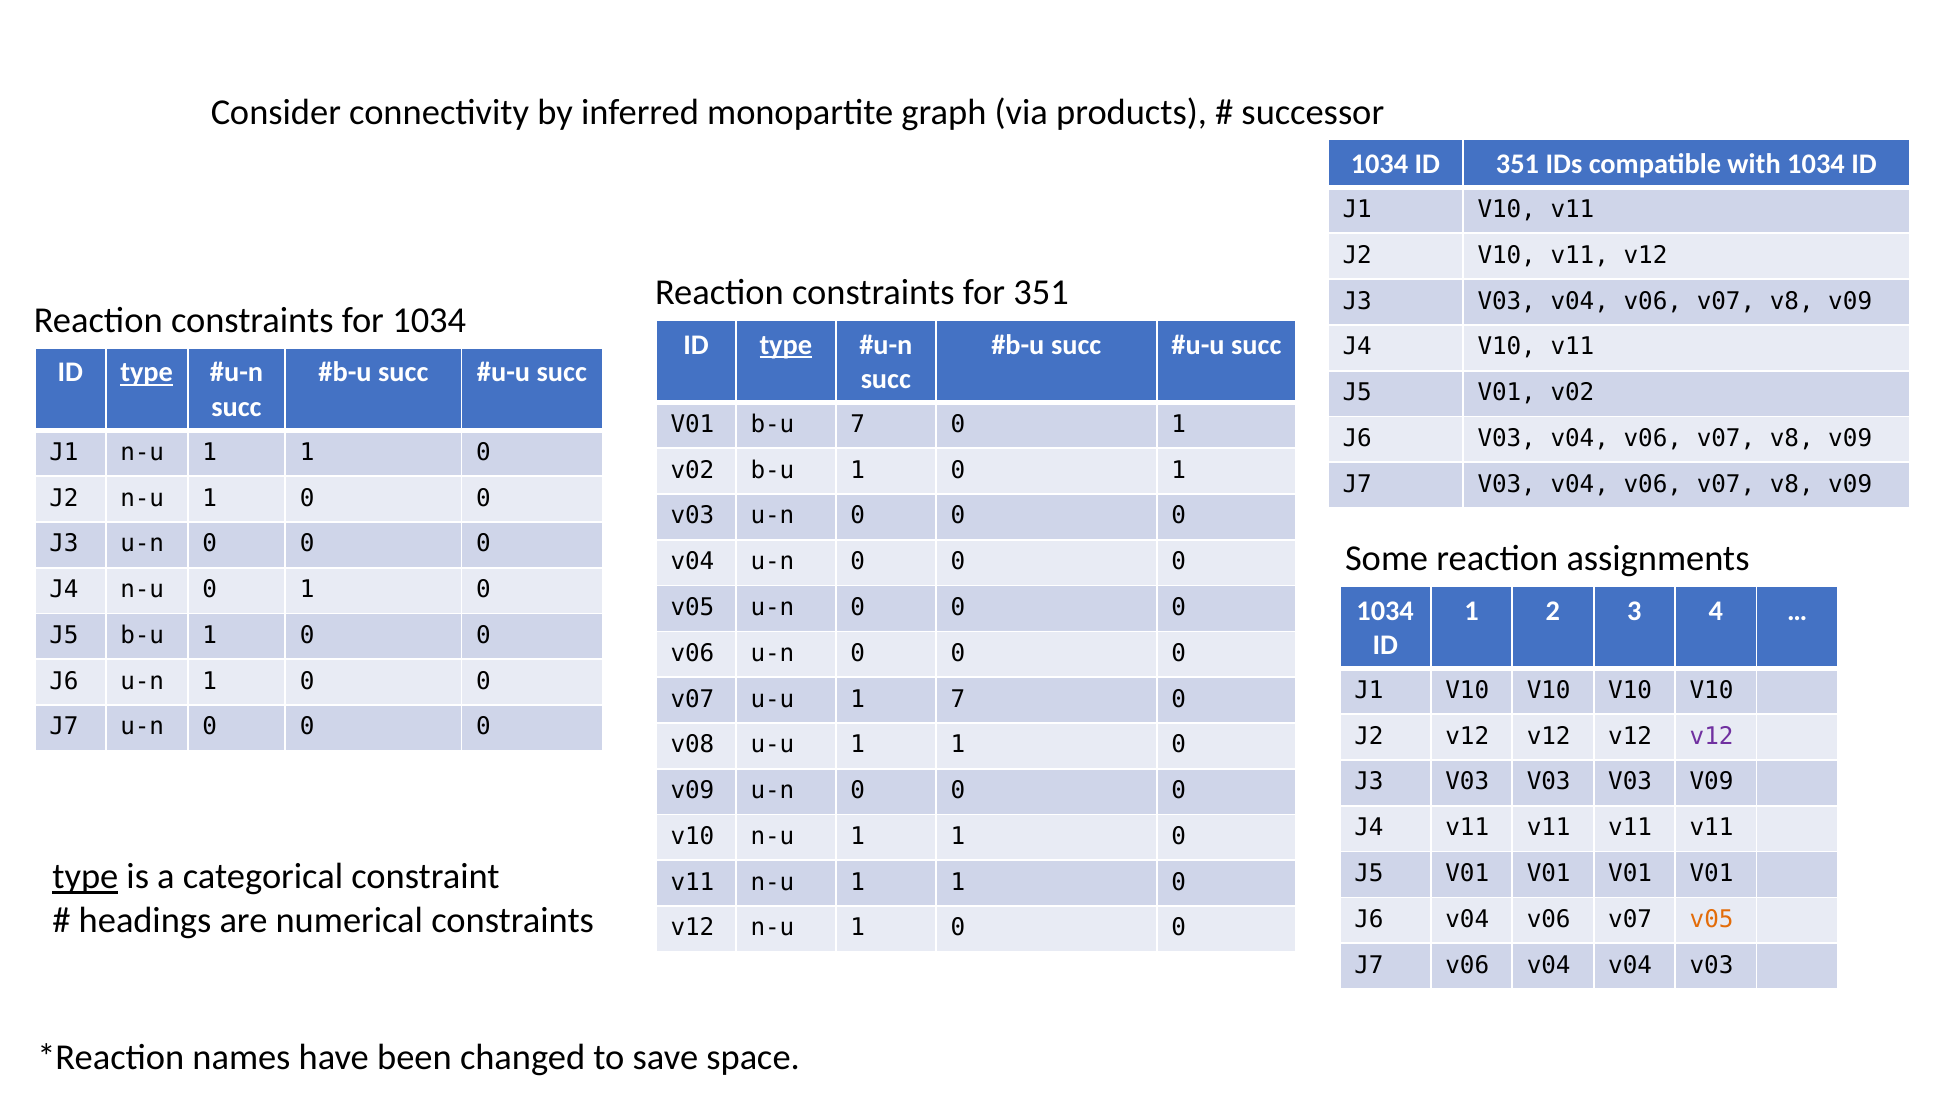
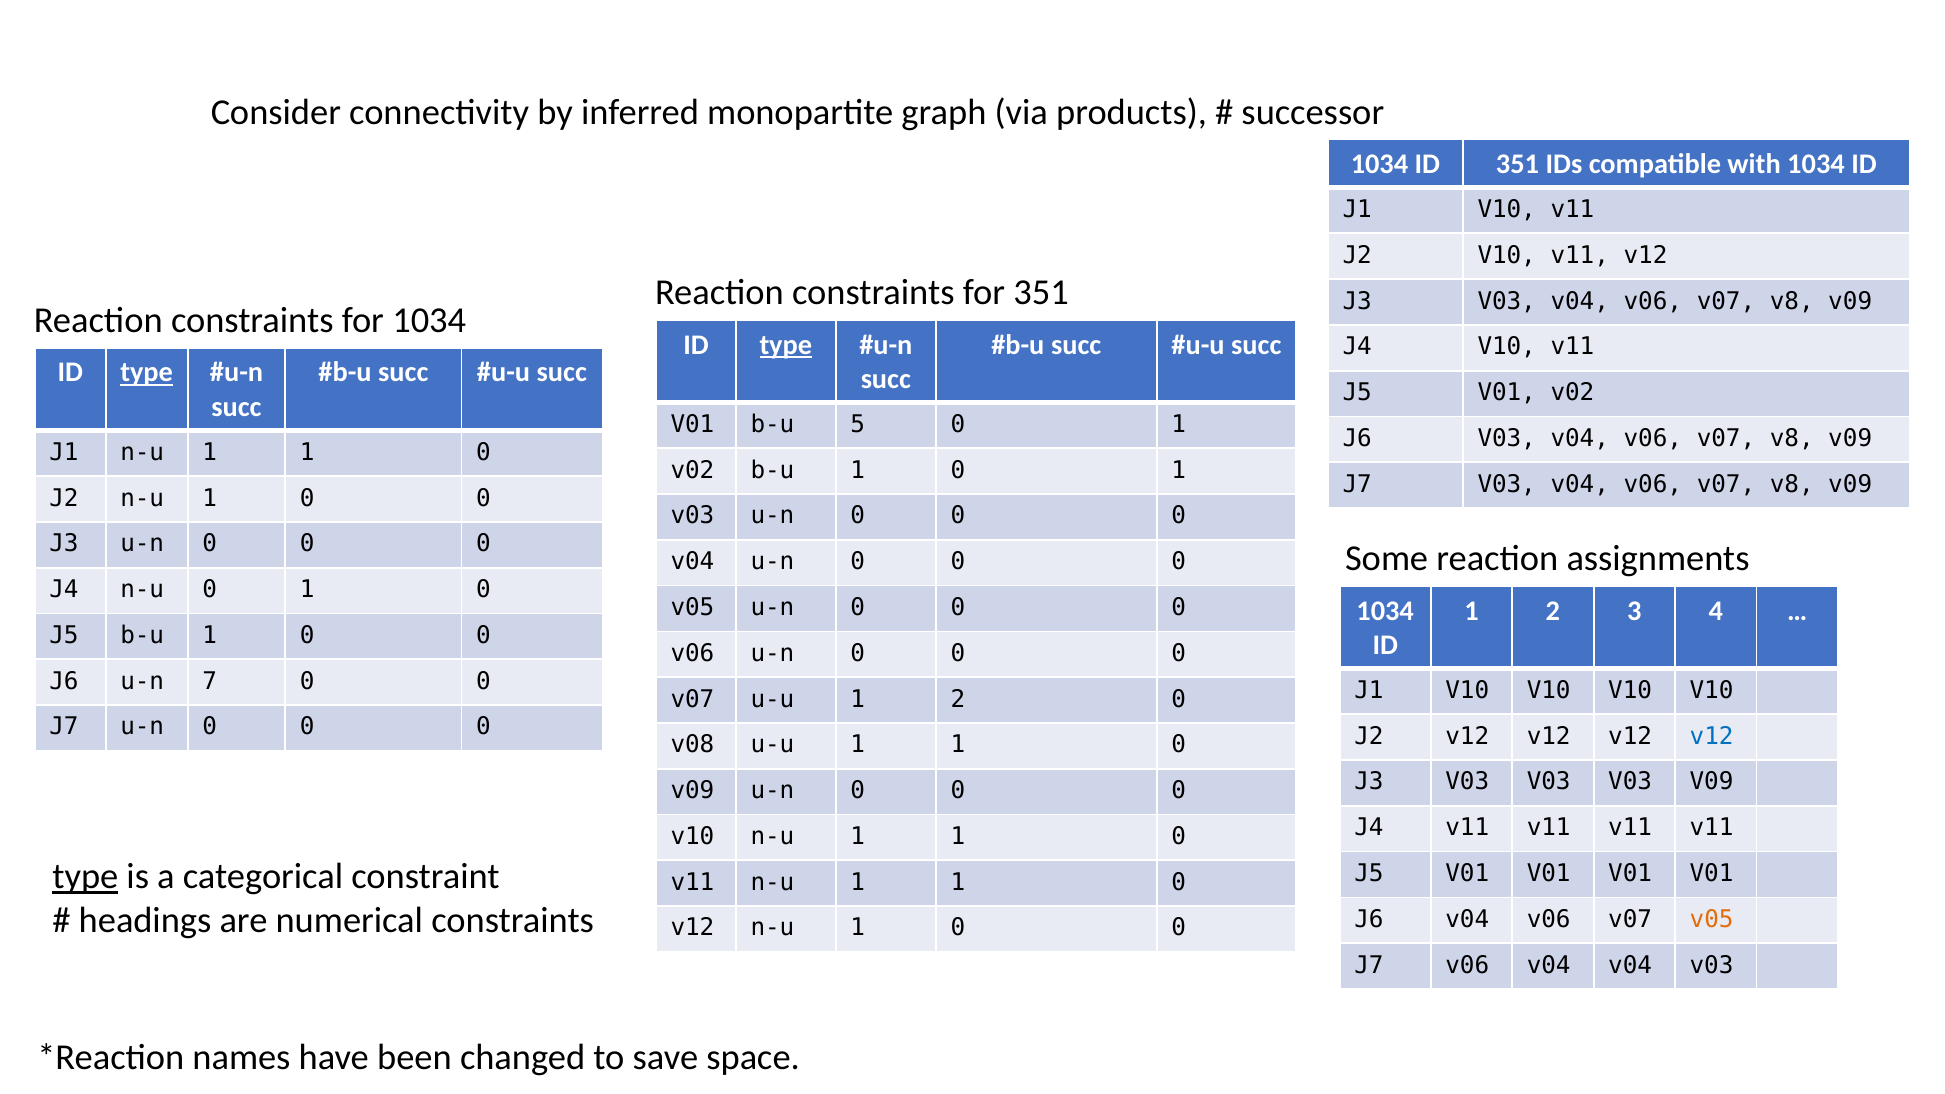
b-u 7: 7 -> 5
u-n 1: 1 -> 7
u-u 1 7: 7 -> 2
v12 at (1712, 736) colour: purple -> blue
